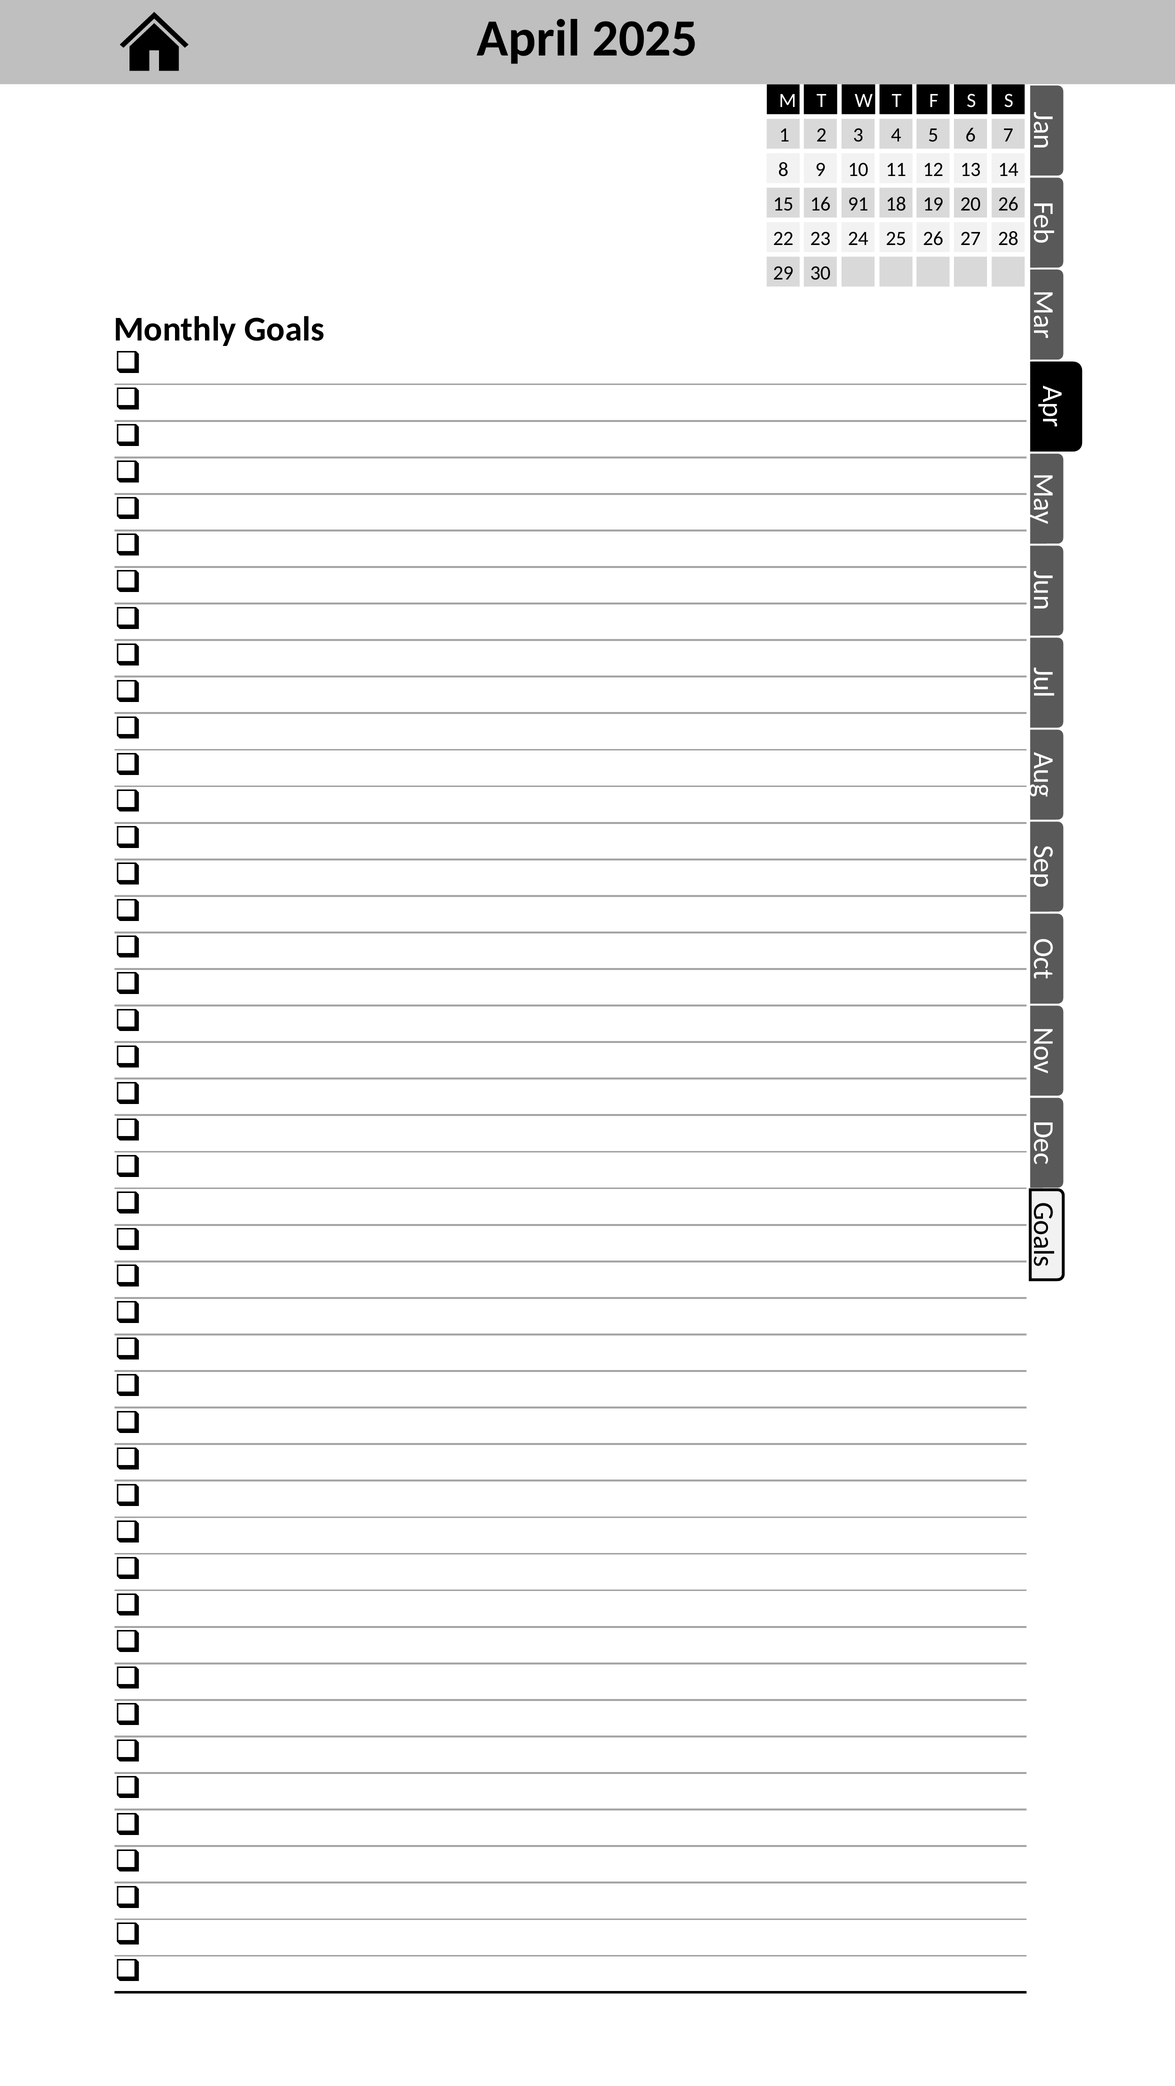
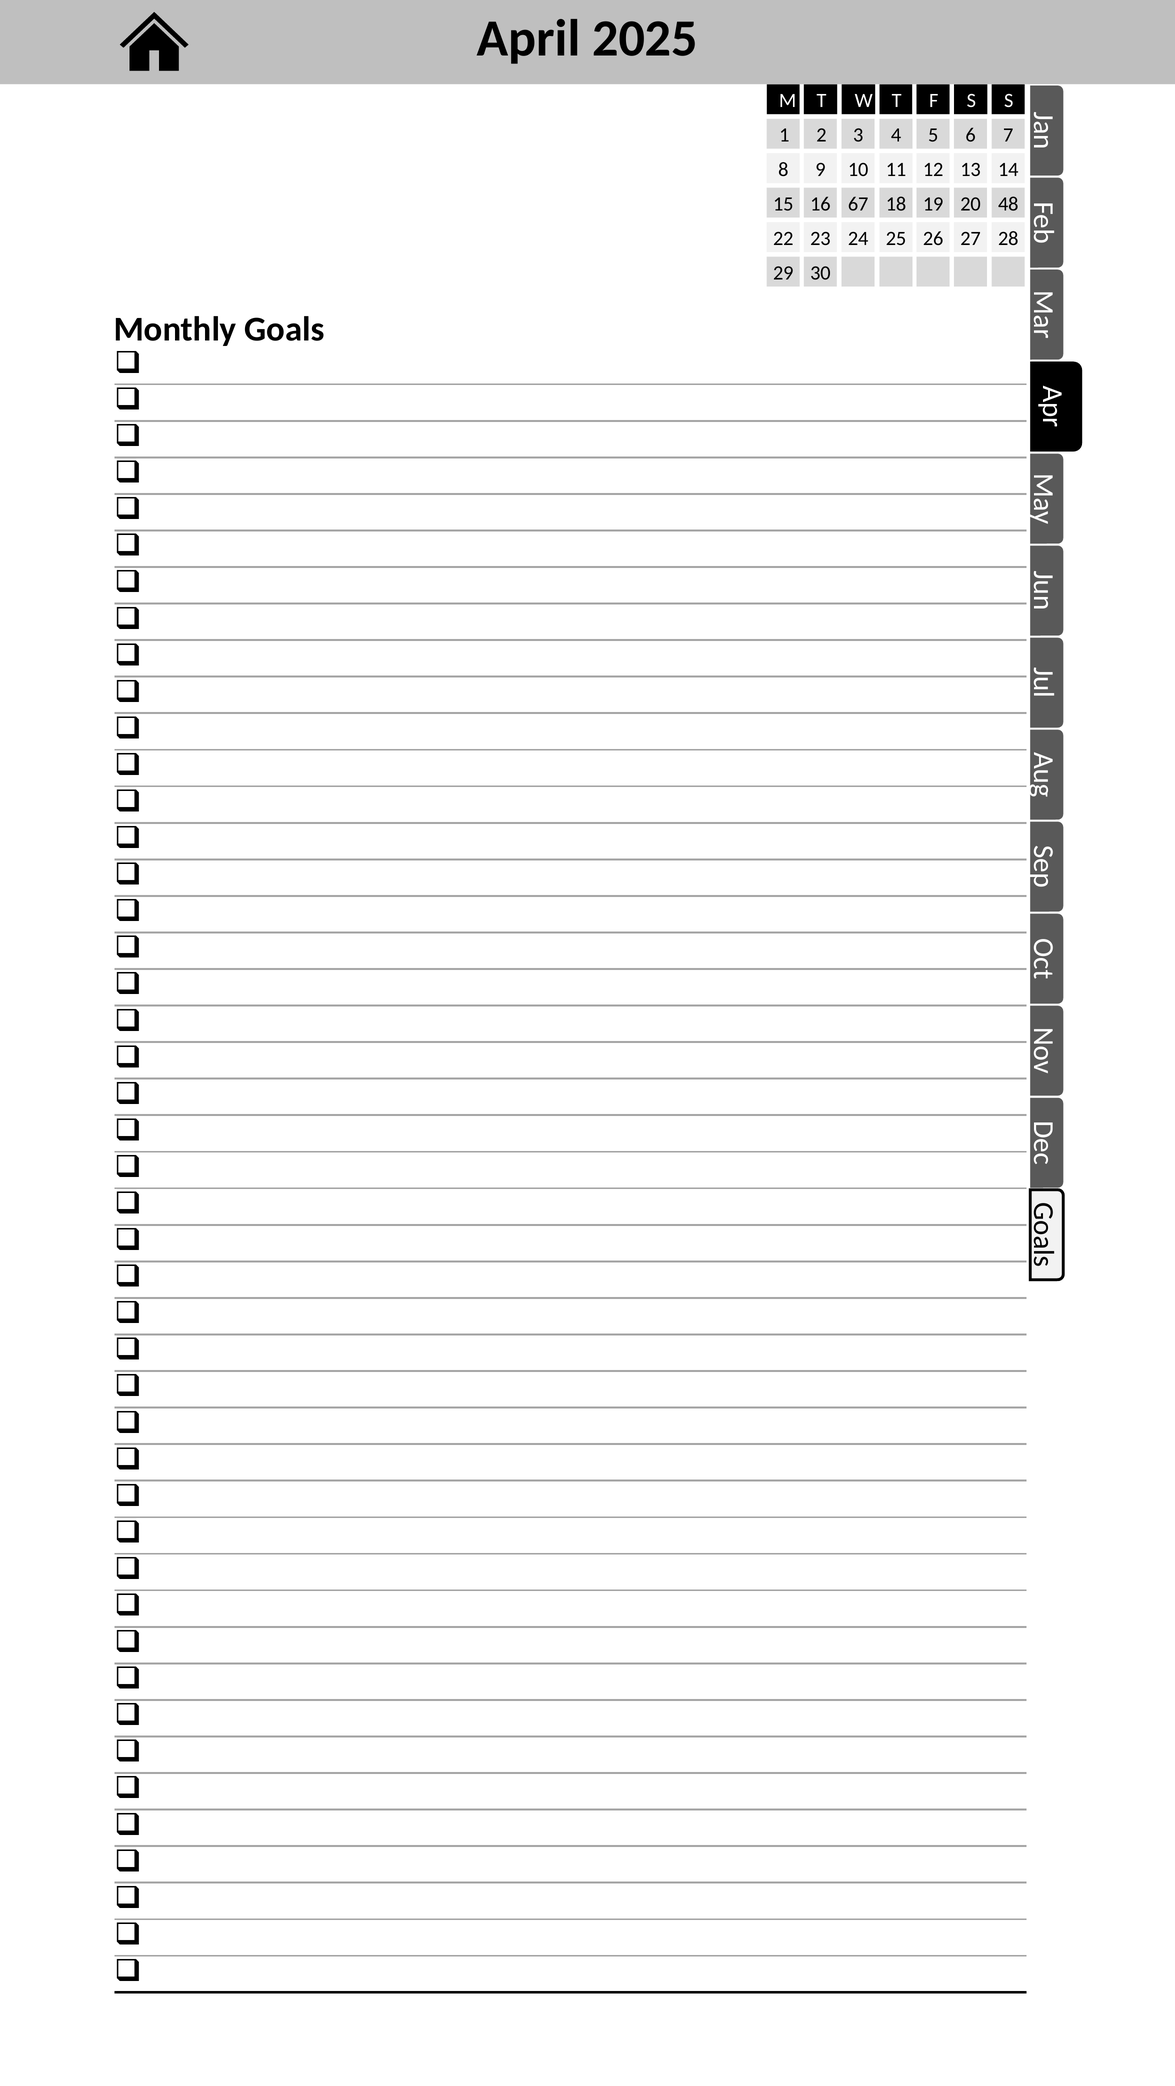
91: 91 -> 67
20 26: 26 -> 48
